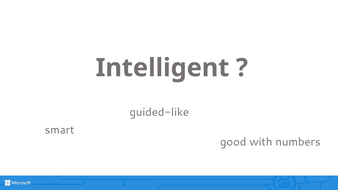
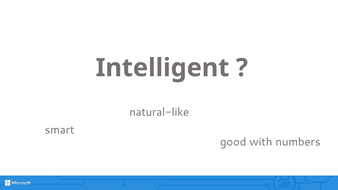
guided-like: guided-like -> natural-like
